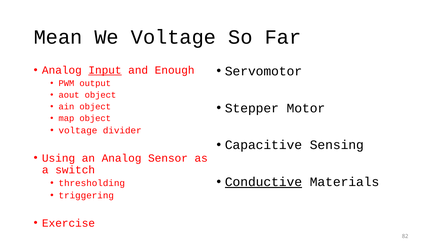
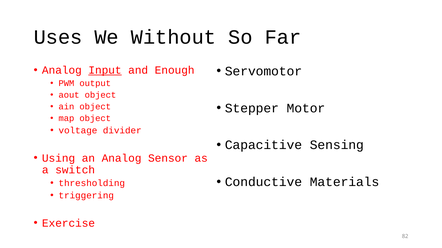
Mean: Mean -> Uses
We Voltage: Voltage -> Without
Conductive underline: present -> none
